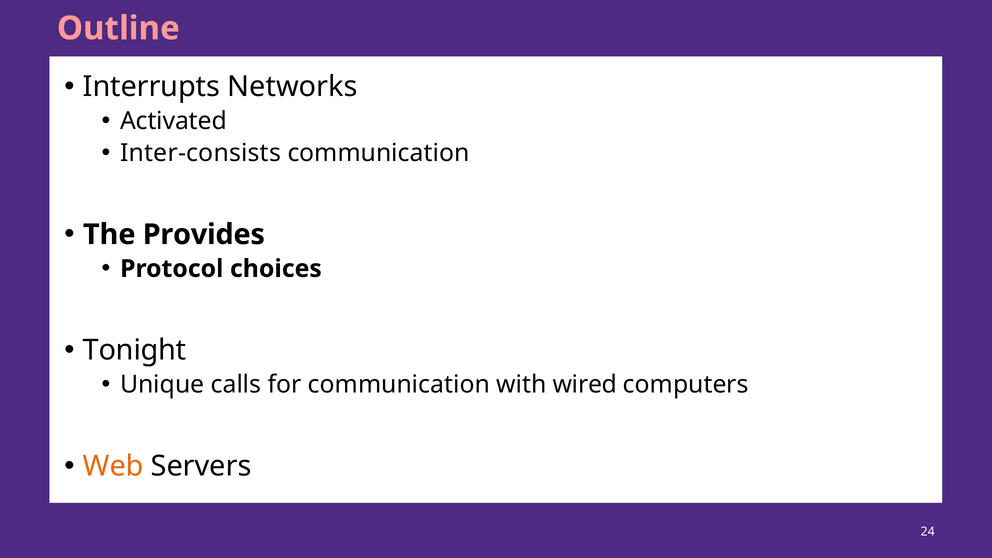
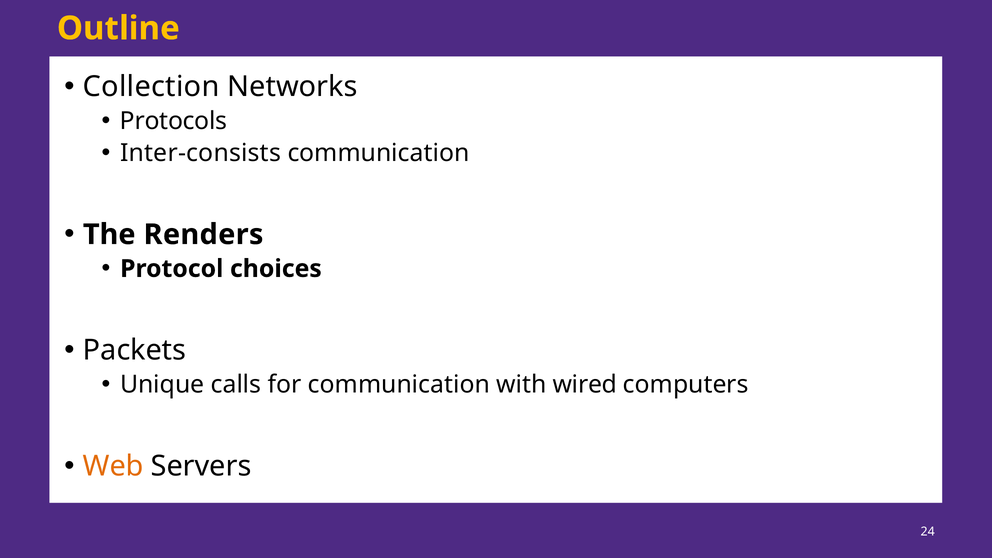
Outline colour: pink -> yellow
Interrupts: Interrupts -> Collection
Activated: Activated -> Protocols
Provides: Provides -> Renders
Tonight: Tonight -> Packets
